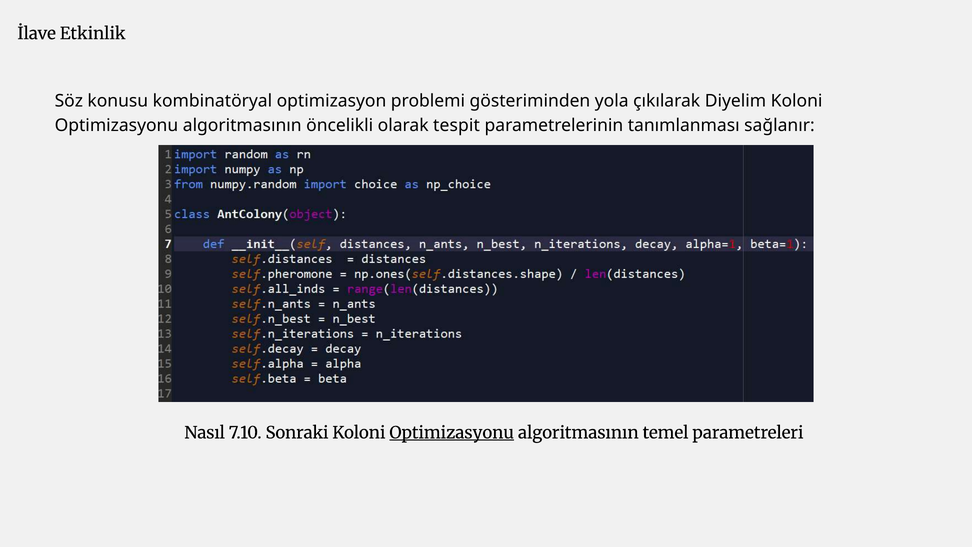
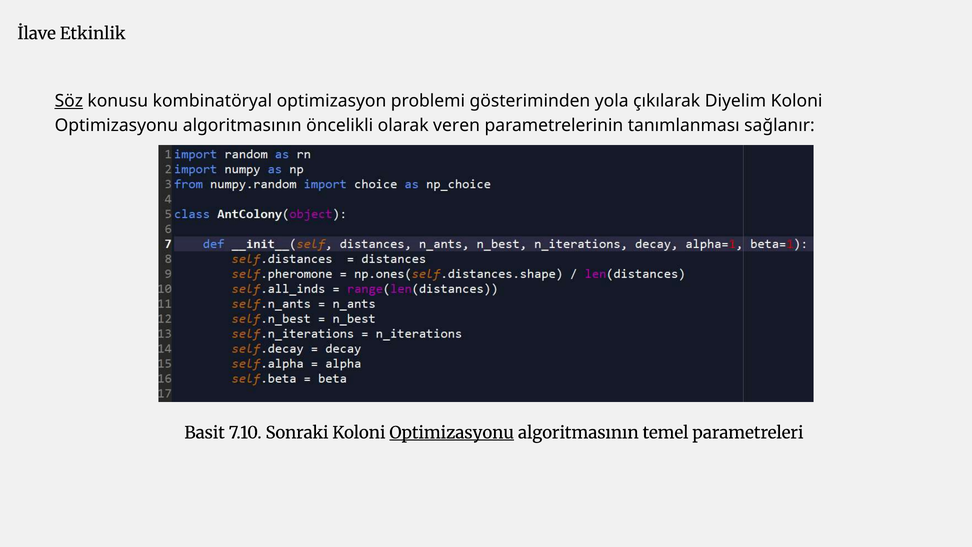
Söz underline: none -> present
tespit: tespit -> veren
Nasıl: Nasıl -> Basit
